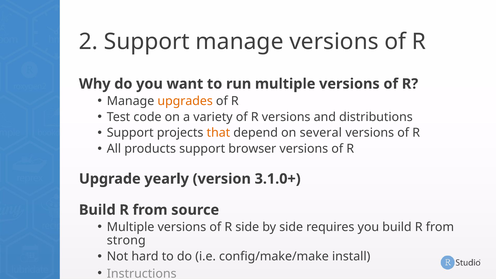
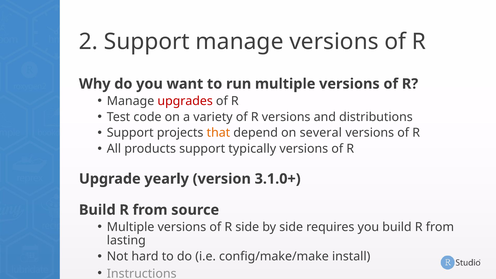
upgrades colour: orange -> red
browser: browser -> typically
strong: strong -> lasting
